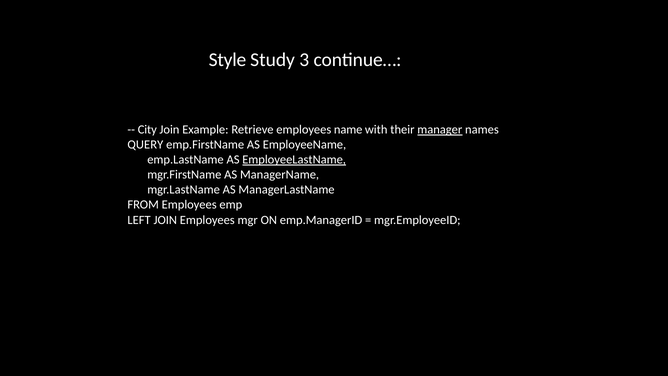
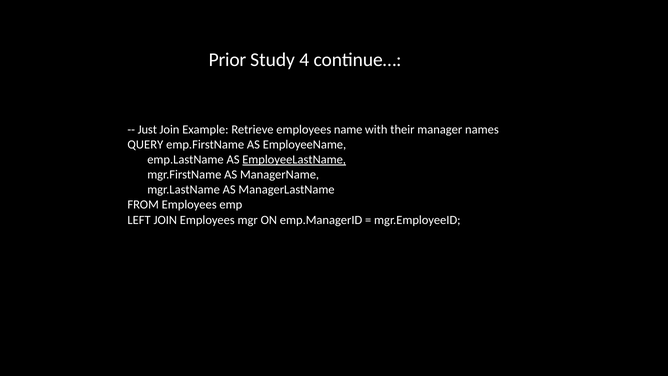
Style: Style -> Prior
3: 3 -> 4
City: City -> Just
manager underline: present -> none
